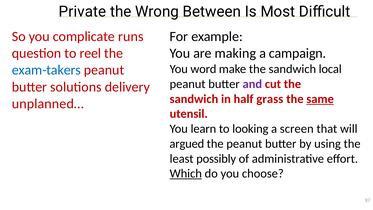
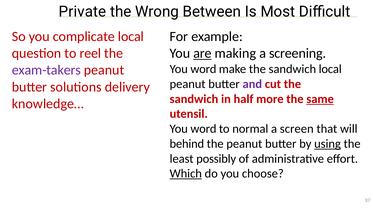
complicate runs: runs -> local
are underline: none -> present
campaign: campaign -> screening
exam-takers colour: blue -> purple
grass: grass -> more
unplanned…: unplanned… -> knowledge…
learn at (203, 129): learn -> word
looking: looking -> normal
argued: argued -> behind
using underline: none -> present
